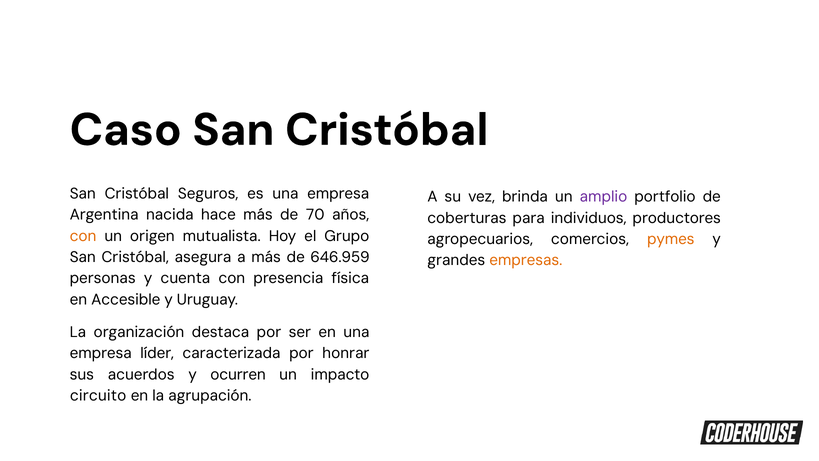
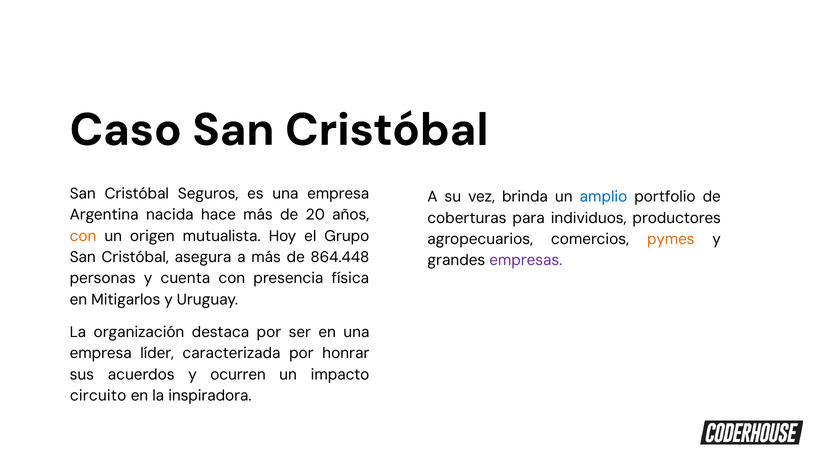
amplio colour: purple -> blue
70: 70 -> 20
646.959: 646.959 -> 864.448
empresas colour: orange -> purple
Accesible: Accesible -> Mitigarlos
agrupación: agrupación -> inspiradora
